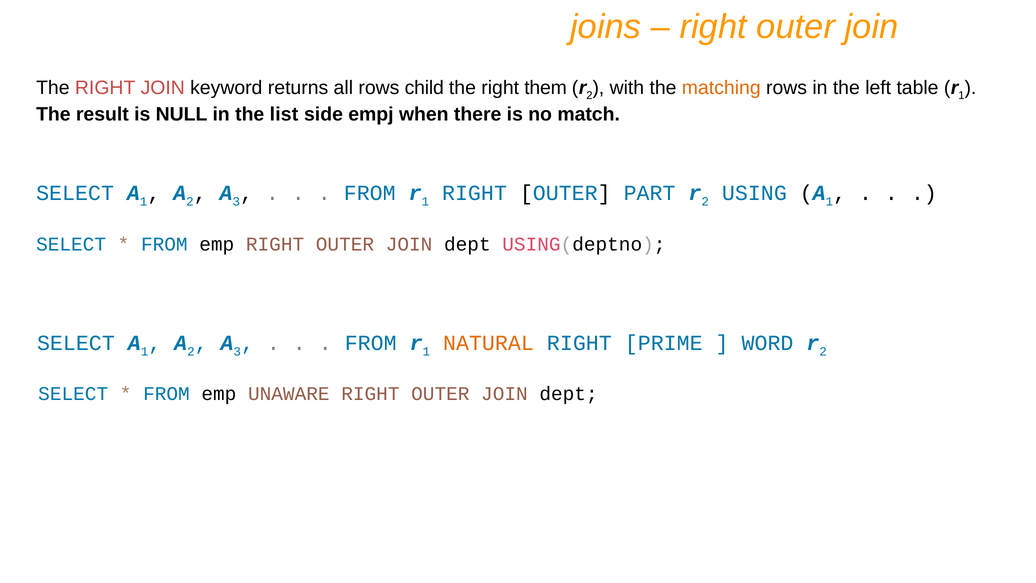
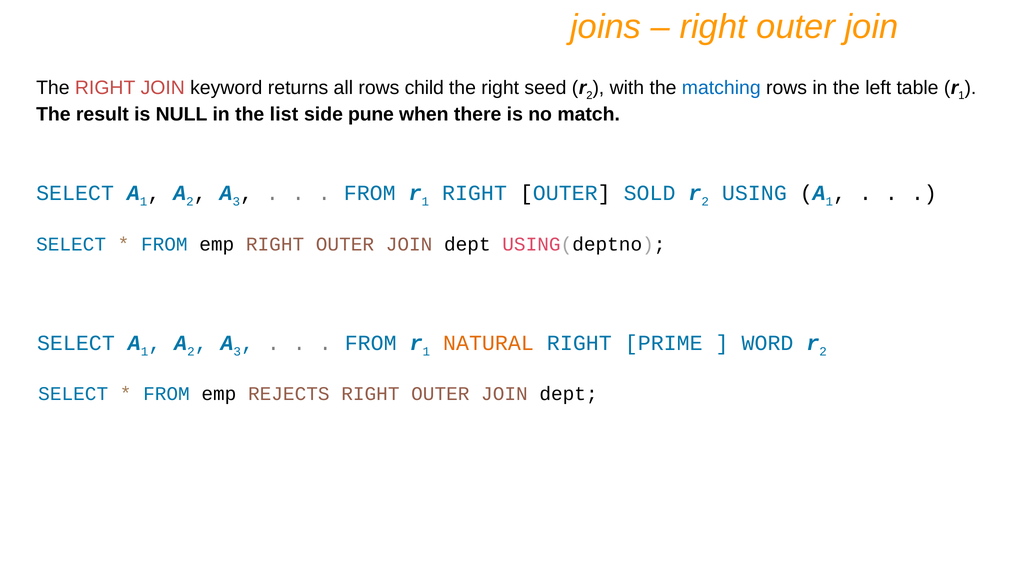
them: them -> seed
matching colour: orange -> blue
empj: empj -> pune
PART: PART -> SOLD
UNAWARE: UNAWARE -> REJECTS
